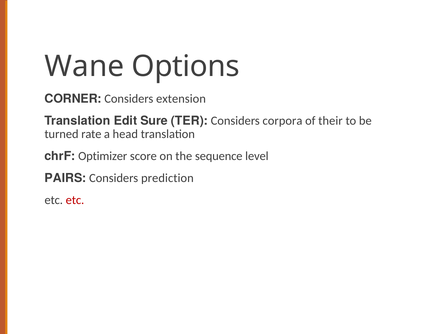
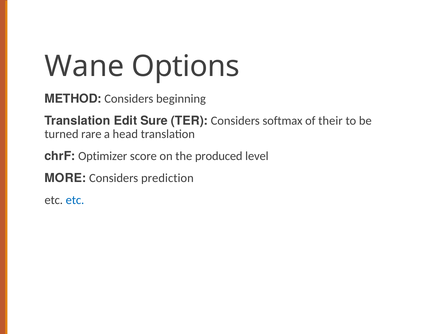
CORNER: CORNER -> METHOD
extension: extension -> beginning
corpora: corpora -> softmax
rate: rate -> rare
sequence: sequence -> produced
PAIRS: PAIRS -> MORE
etc at (75, 200) colour: red -> blue
